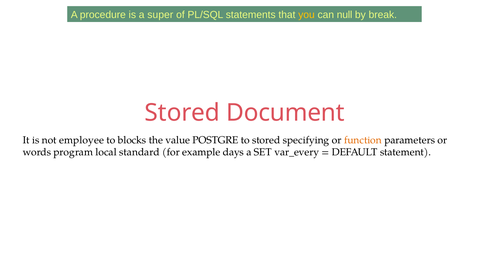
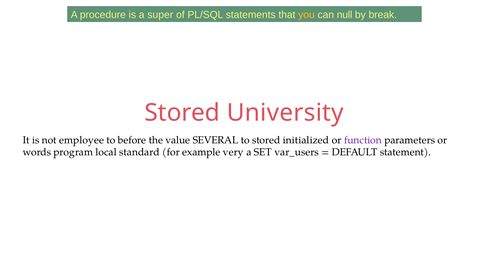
Document: Document -> University
blocks: blocks -> before
POSTGRE: POSTGRE -> SEVERAL
specifying: specifying -> initialized
function colour: orange -> purple
days: days -> very
var_every: var_every -> var_users
